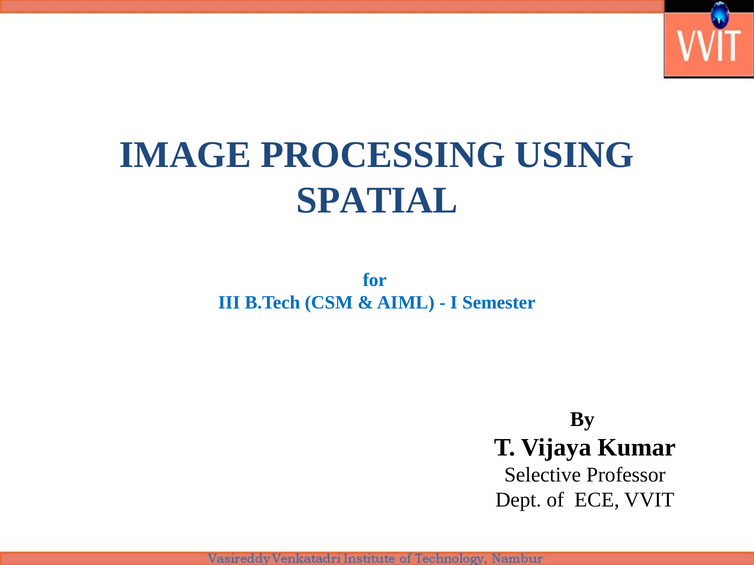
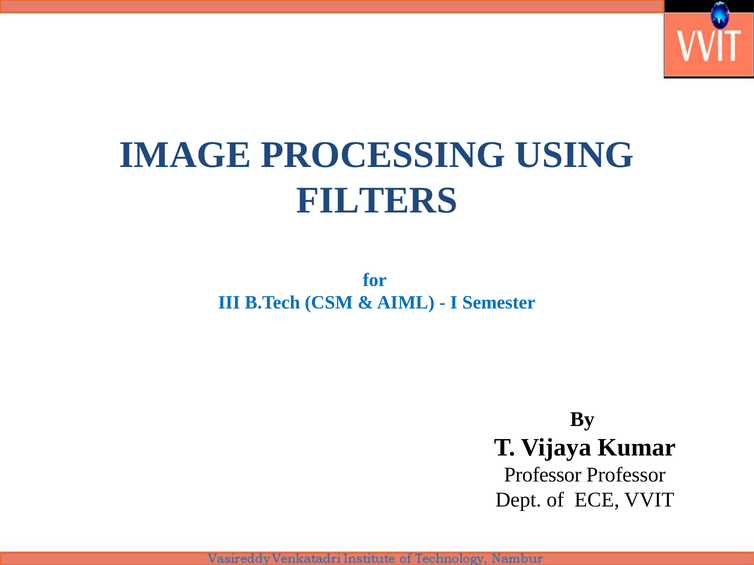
SPATIAL: SPATIAL -> FILTERS
Selective at (543, 475): Selective -> Professor
